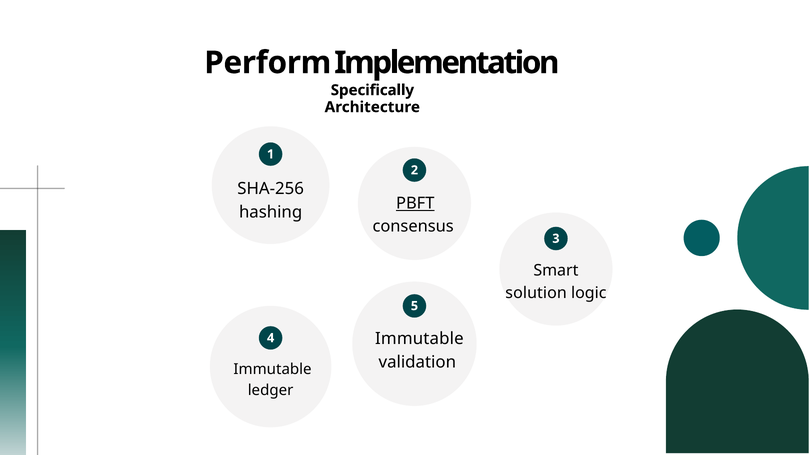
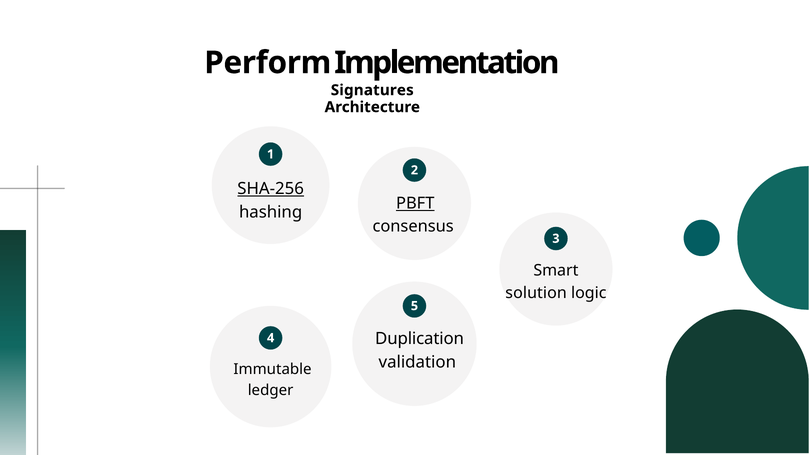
Specifically: Specifically -> Signatures
SHA-256 underline: none -> present
Immutable at (419, 339): Immutable -> Duplication
